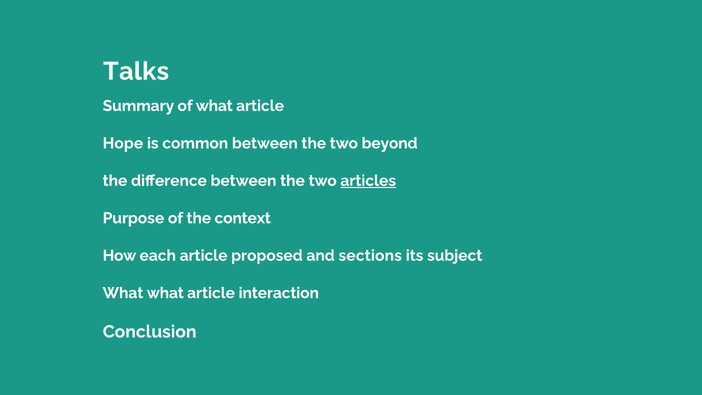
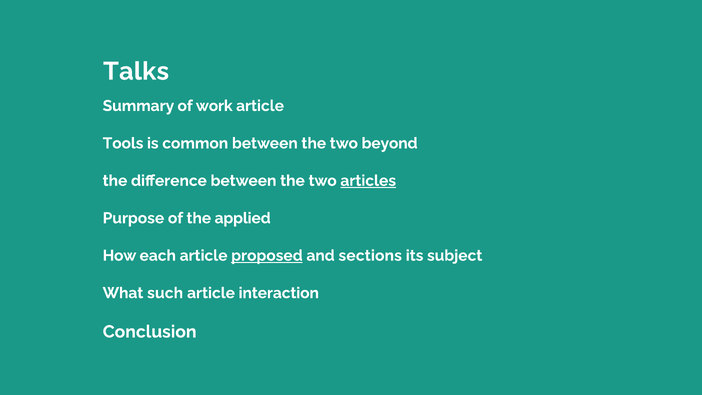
of what: what -> work
Hope: Hope -> Tools
context: context -> applied
proposed underline: none -> present
What what: what -> such
